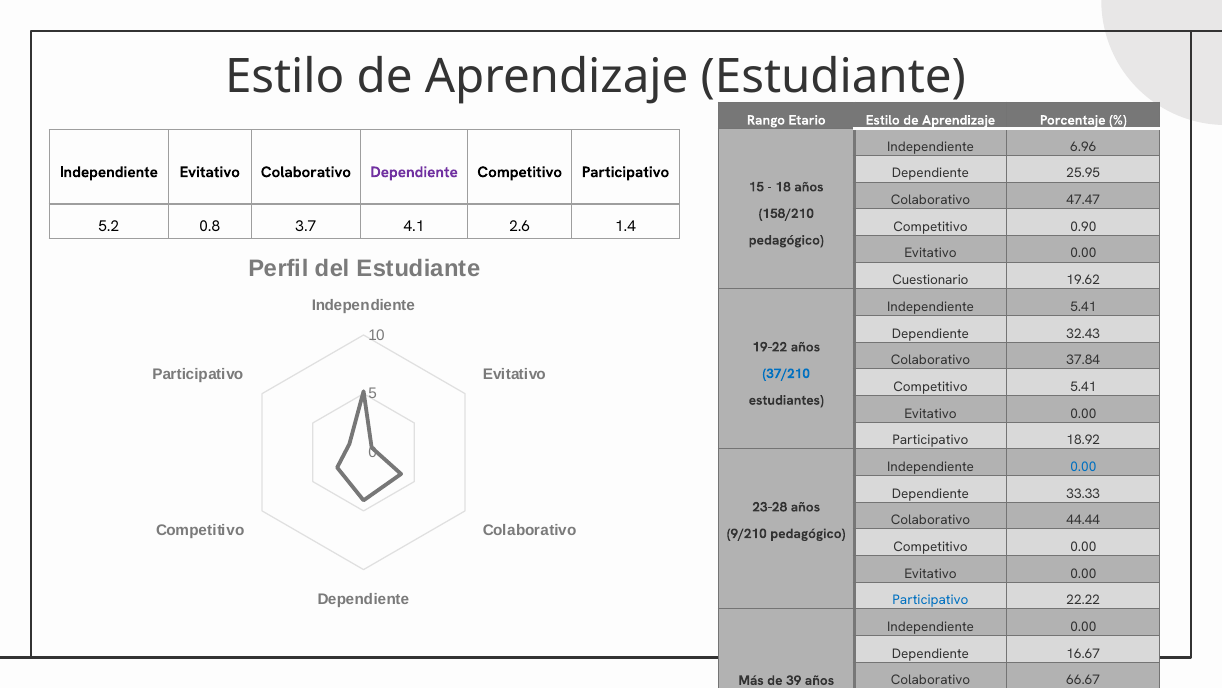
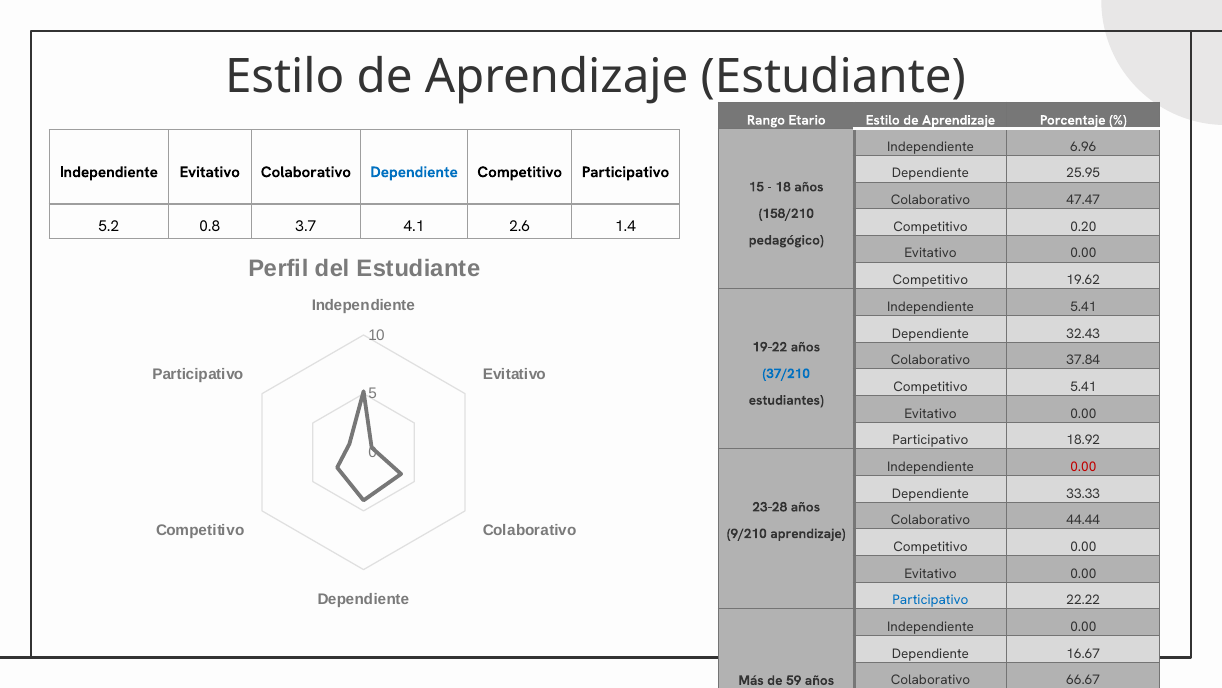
Dependiente at (414, 172) colour: purple -> blue
0.90: 0.90 -> 0.20
Cuestionario at (931, 280): Cuestionario -> Competitivo
0.00 at (1083, 467) colour: blue -> red
9/210 pedagógico: pedagógico -> aprendizaje
39: 39 -> 59
